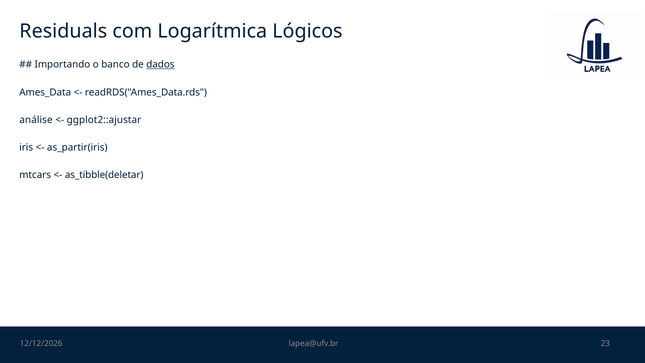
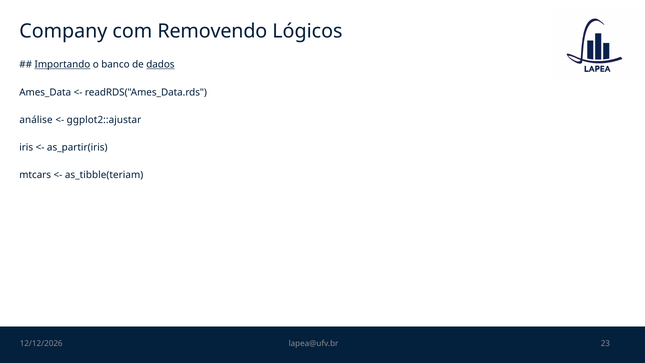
Residuals: Residuals -> Company
Logarítmica: Logarítmica -> Removendo
Importando underline: none -> present
as_tibble(deletar: as_tibble(deletar -> as_tibble(teriam
